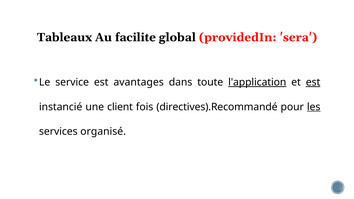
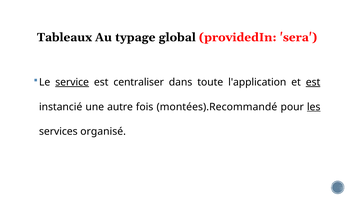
facilite: facilite -> typage
service underline: none -> present
avantages: avantages -> centraliser
l'application underline: present -> none
client: client -> autre
directives).Recommandé: directives).Recommandé -> montées).Recommandé
